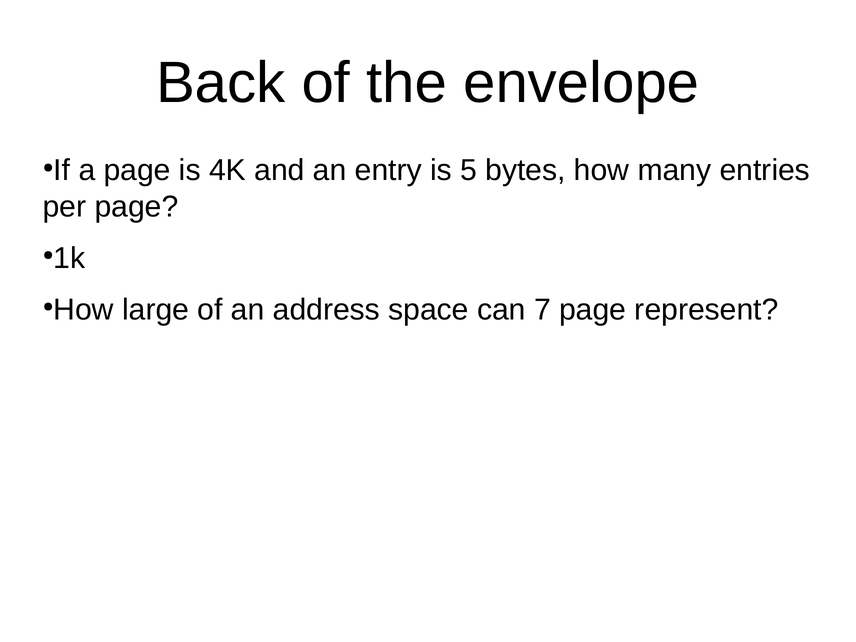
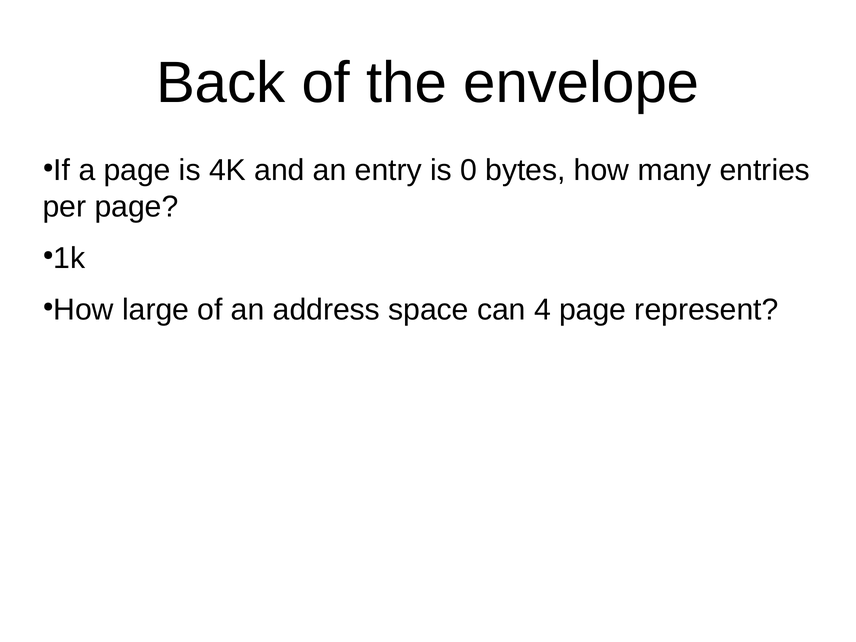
5: 5 -> 0
7: 7 -> 4
